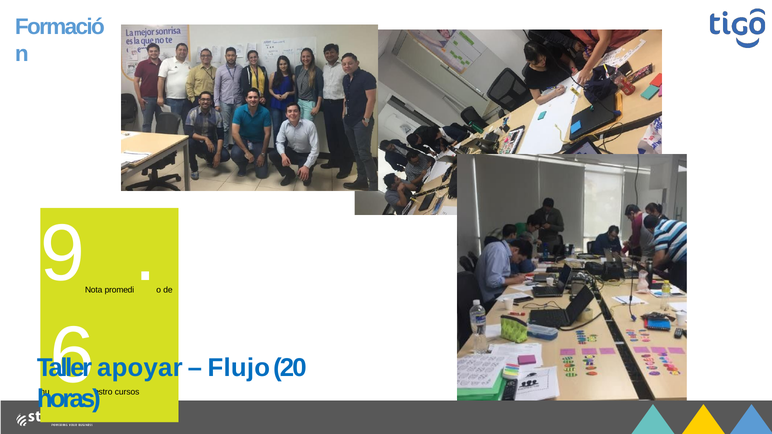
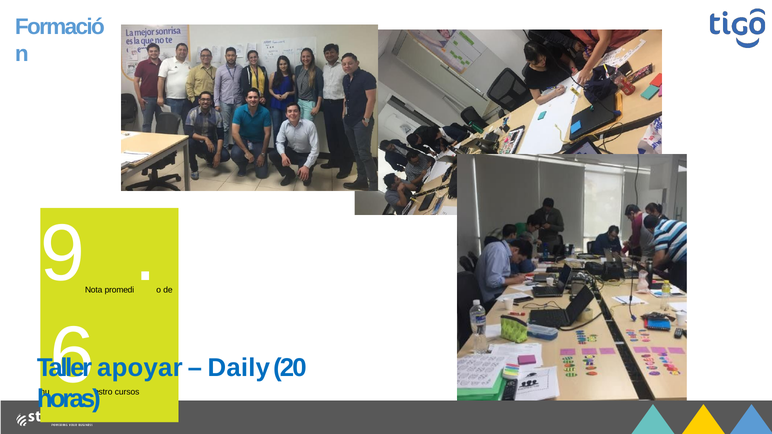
Flujo: Flujo -> Daily
